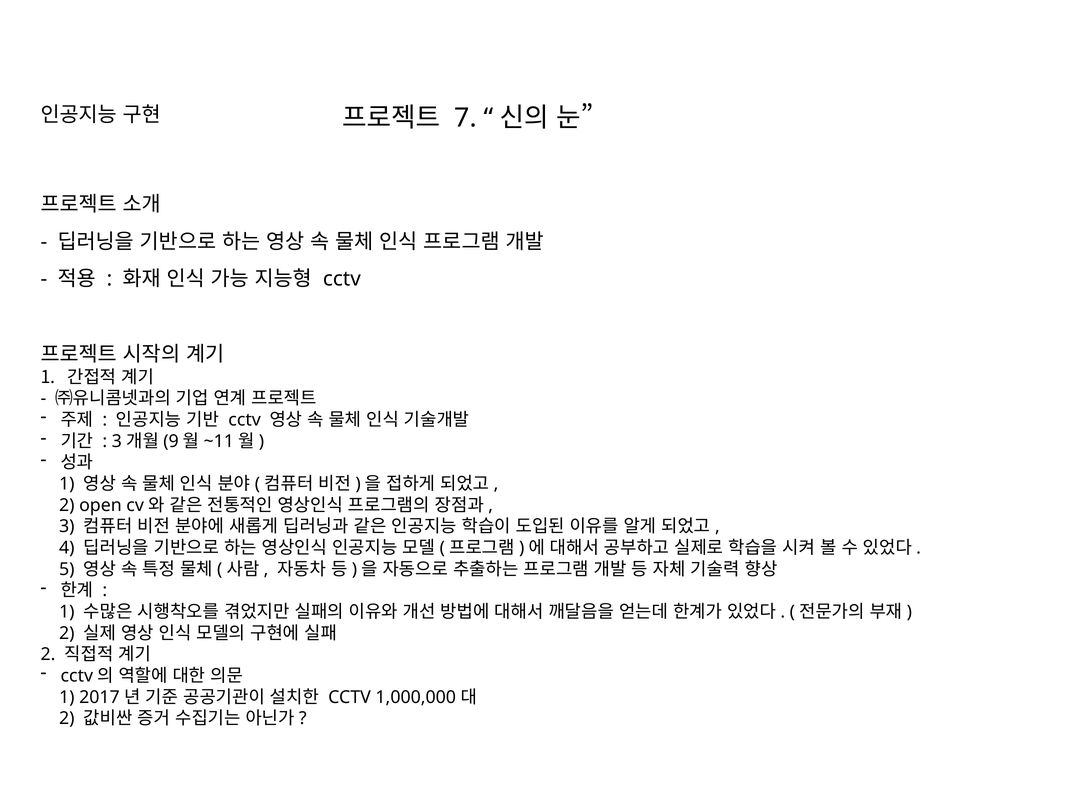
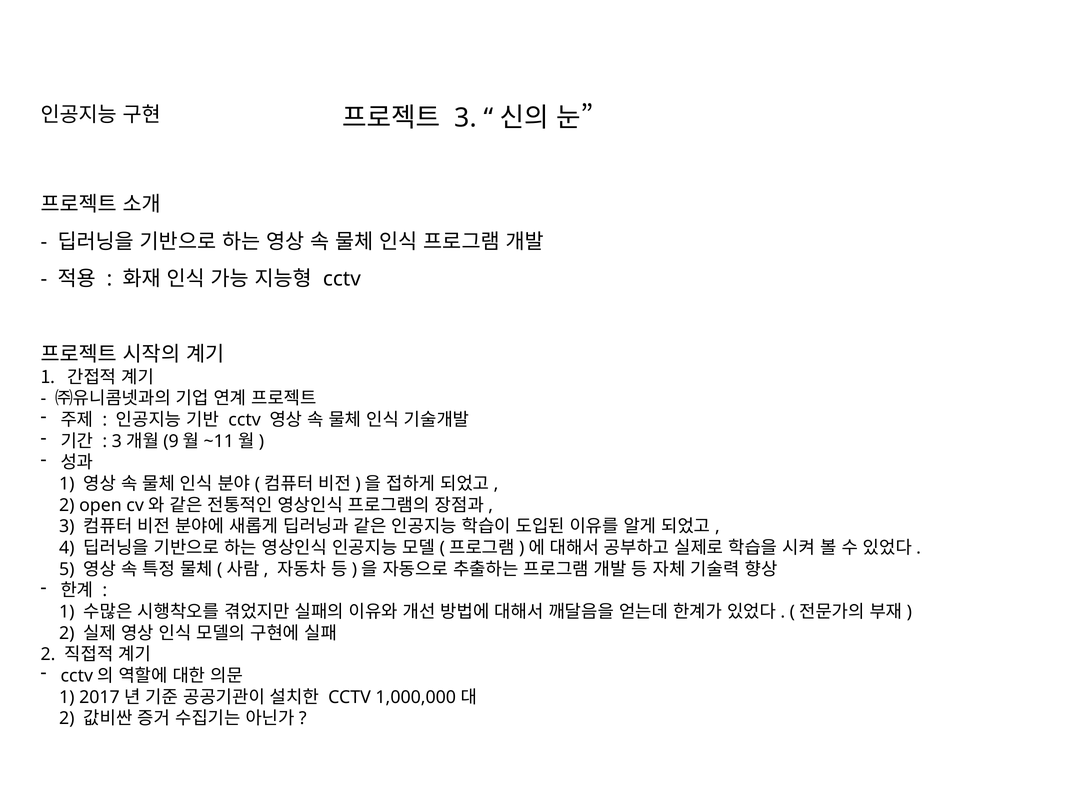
7 at (466, 118): 7 -> 3
